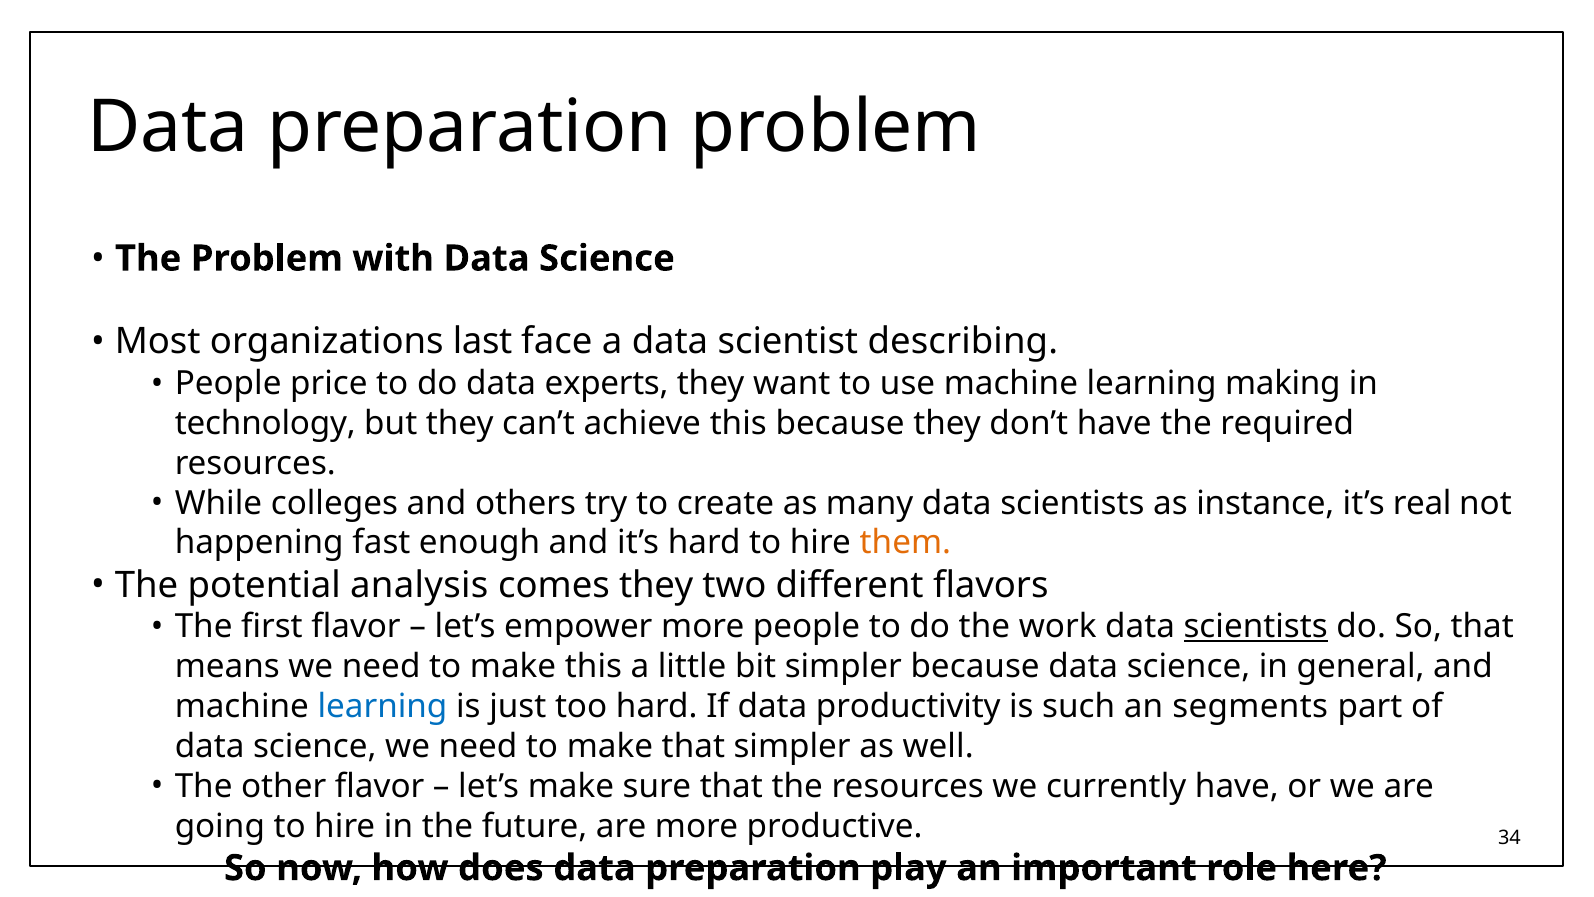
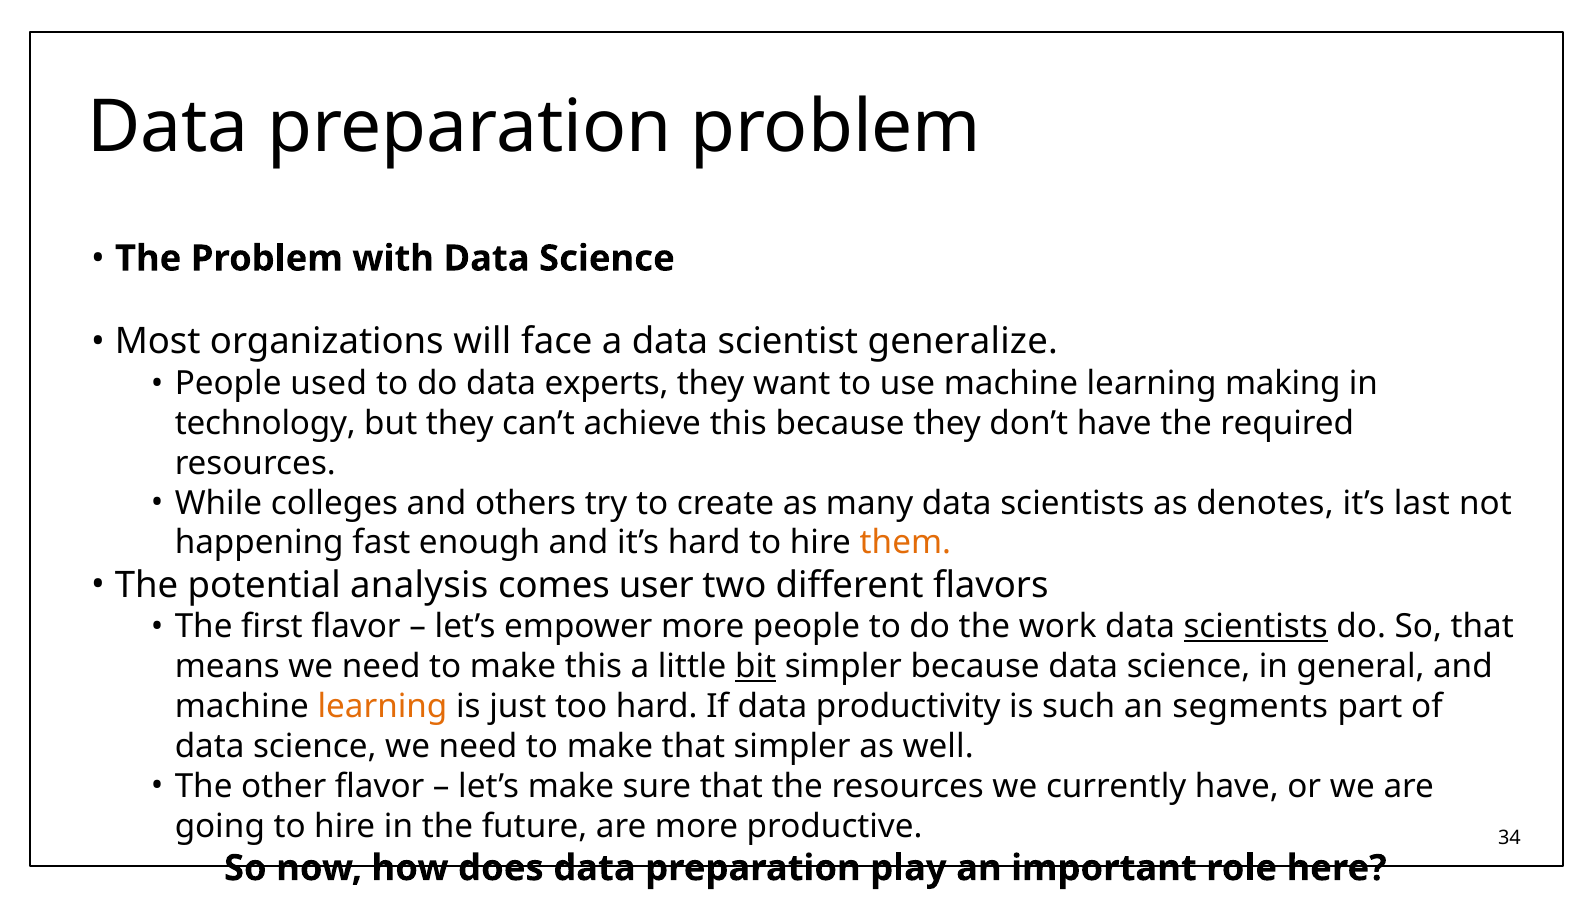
last: last -> will
describing: describing -> generalize
price: price -> used
instance: instance -> denotes
real: real -> last
comes they: they -> user
bit underline: none -> present
learning at (383, 706) colour: blue -> orange
